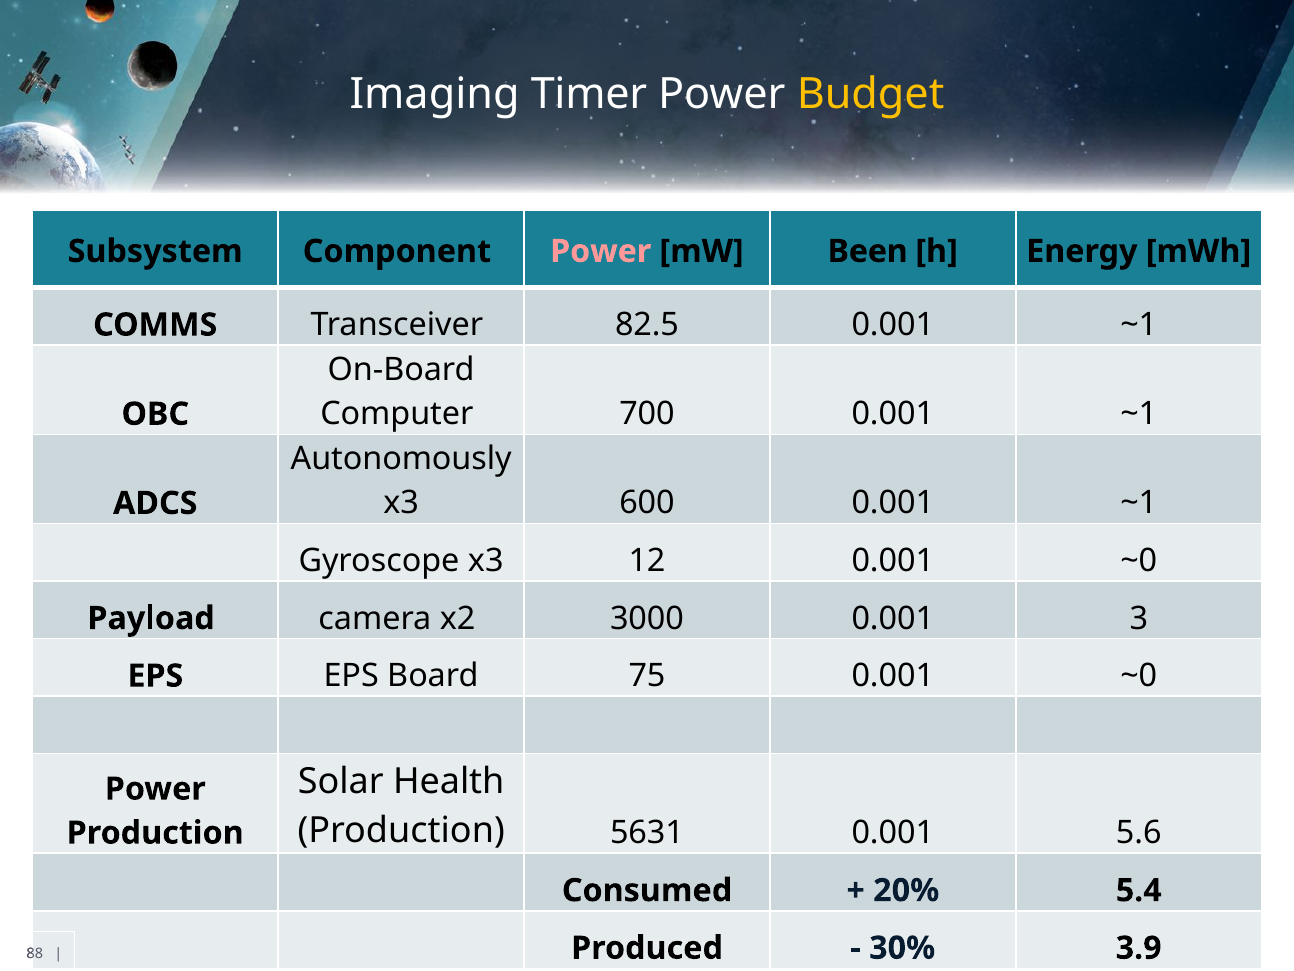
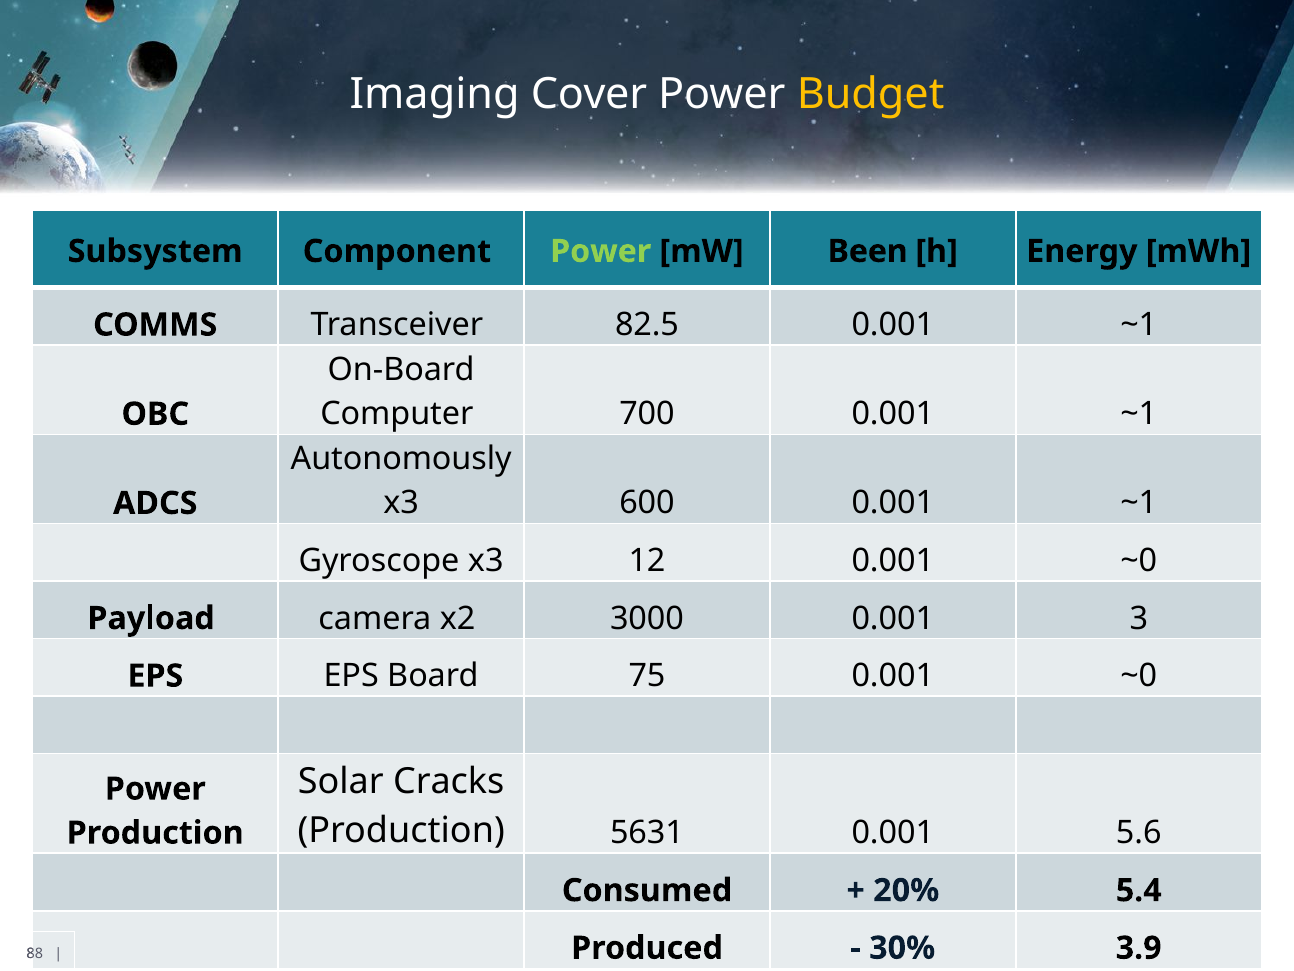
Timer: Timer -> Cover
Power at (601, 251) colour: pink -> light green
Health: Health -> Cracks
